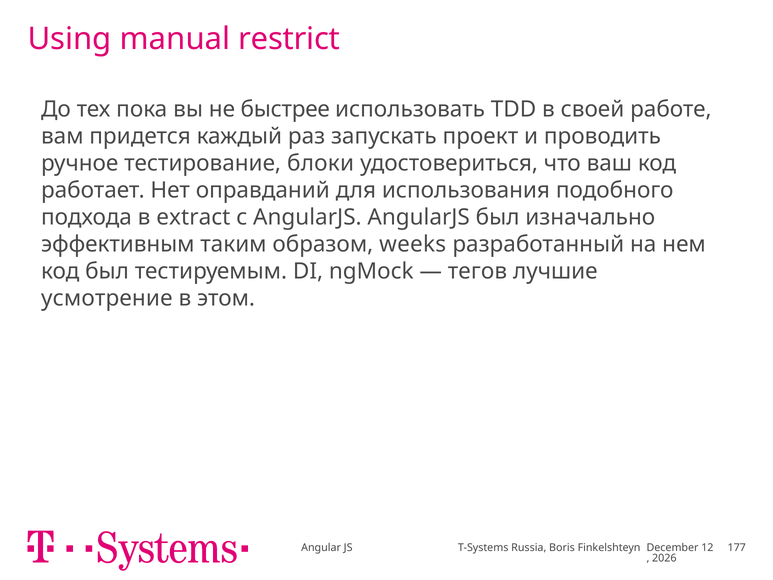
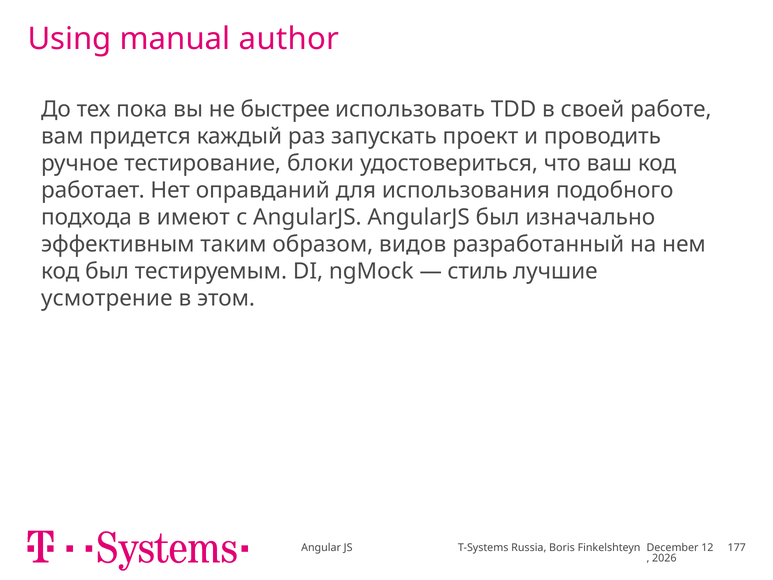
restrict: restrict -> author
extract: extract -> имеют
weeks: weeks -> видов
тегов: тегов -> стиль
